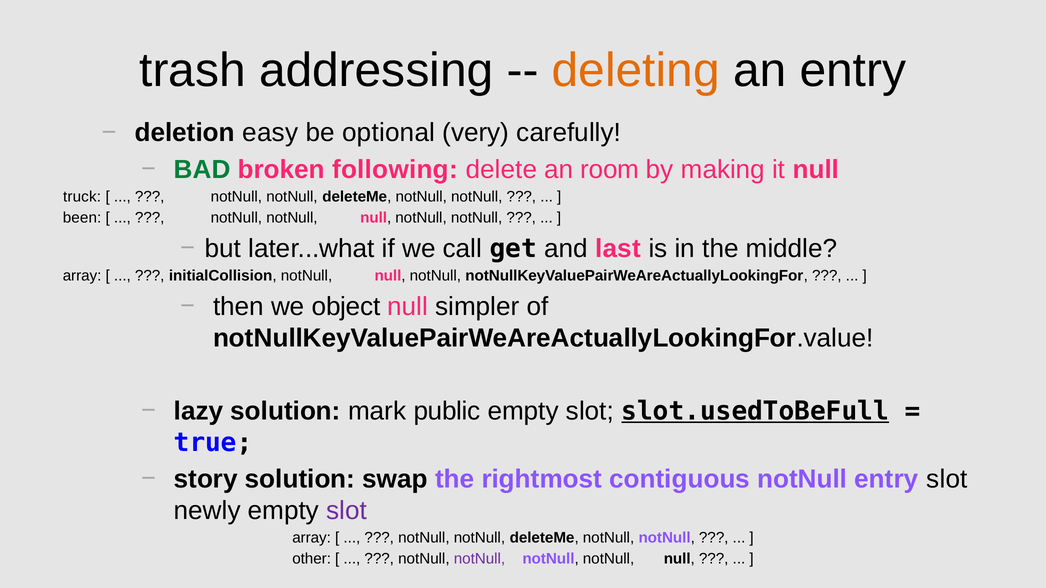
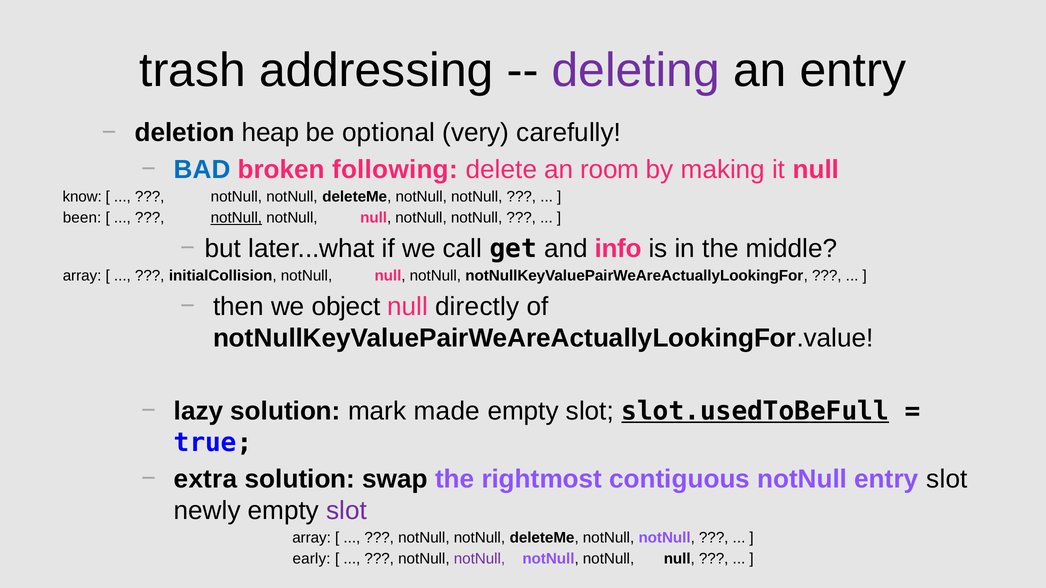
deleting colour: orange -> purple
easy: easy -> heap
BAD colour: green -> blue
truck: truck -> know
notNull at (236, 218) underline: none -> present
last: last -> info
simpler: simpler -> directly
public: public -> made
story: story -> extra
other: other -> early
